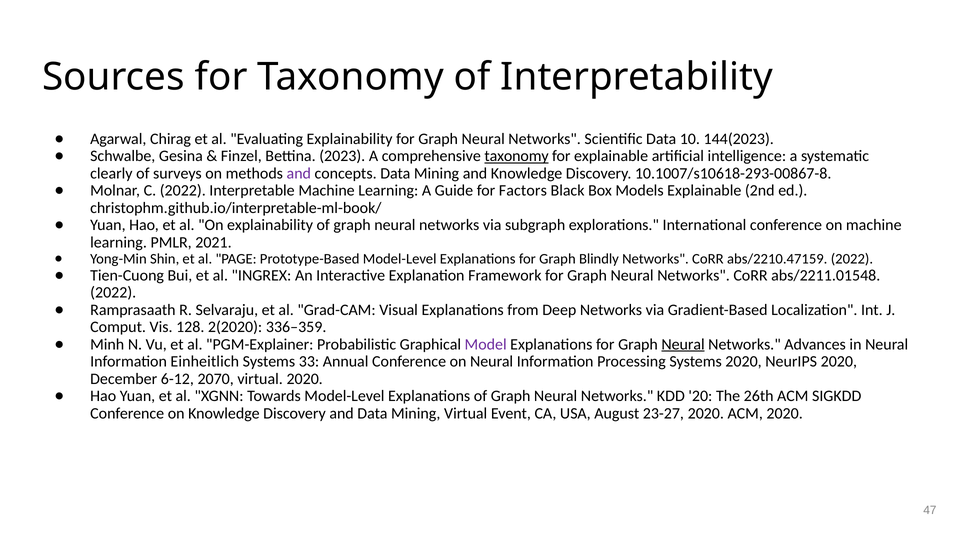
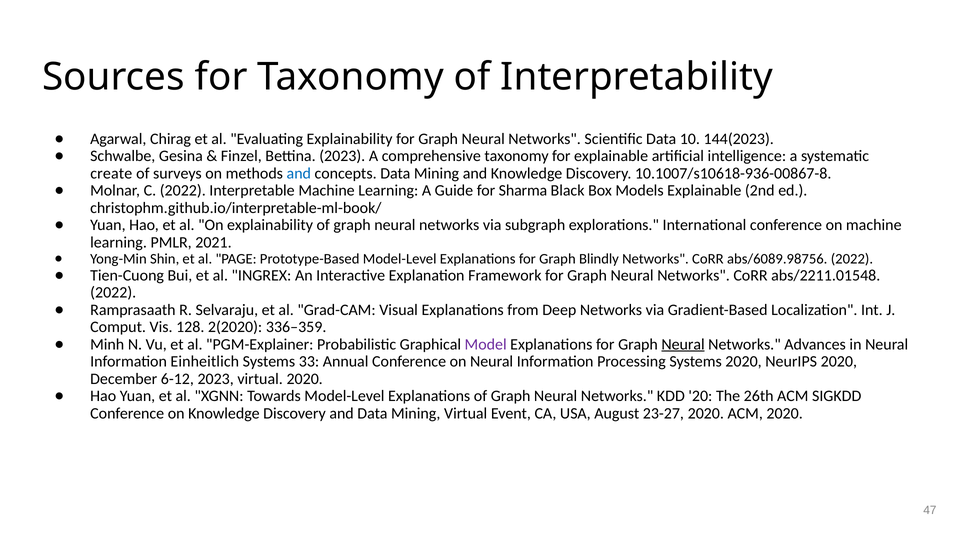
taxonomy at (517, 156) underline: present -> none
clearly: clearly -> create
and at (299, 174) colour: purple -> blue
10.1007/s10618-293-00867-8: 10.1007/s10618-293-00867-8 -> 10.1007/s10618-936-00867-8
Factors: Factors -> Sharma
abs/2210.47159: abs/2210.47159 -> abs/6089.98756
6-12 2070: 2070 -> 2023
